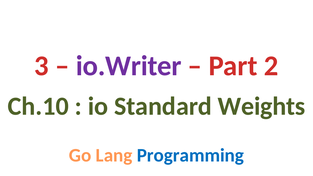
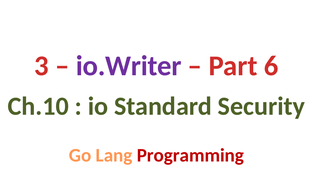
2: 2 -> 6
Weights: Weights -> Security
Programming colour: blue -> red
